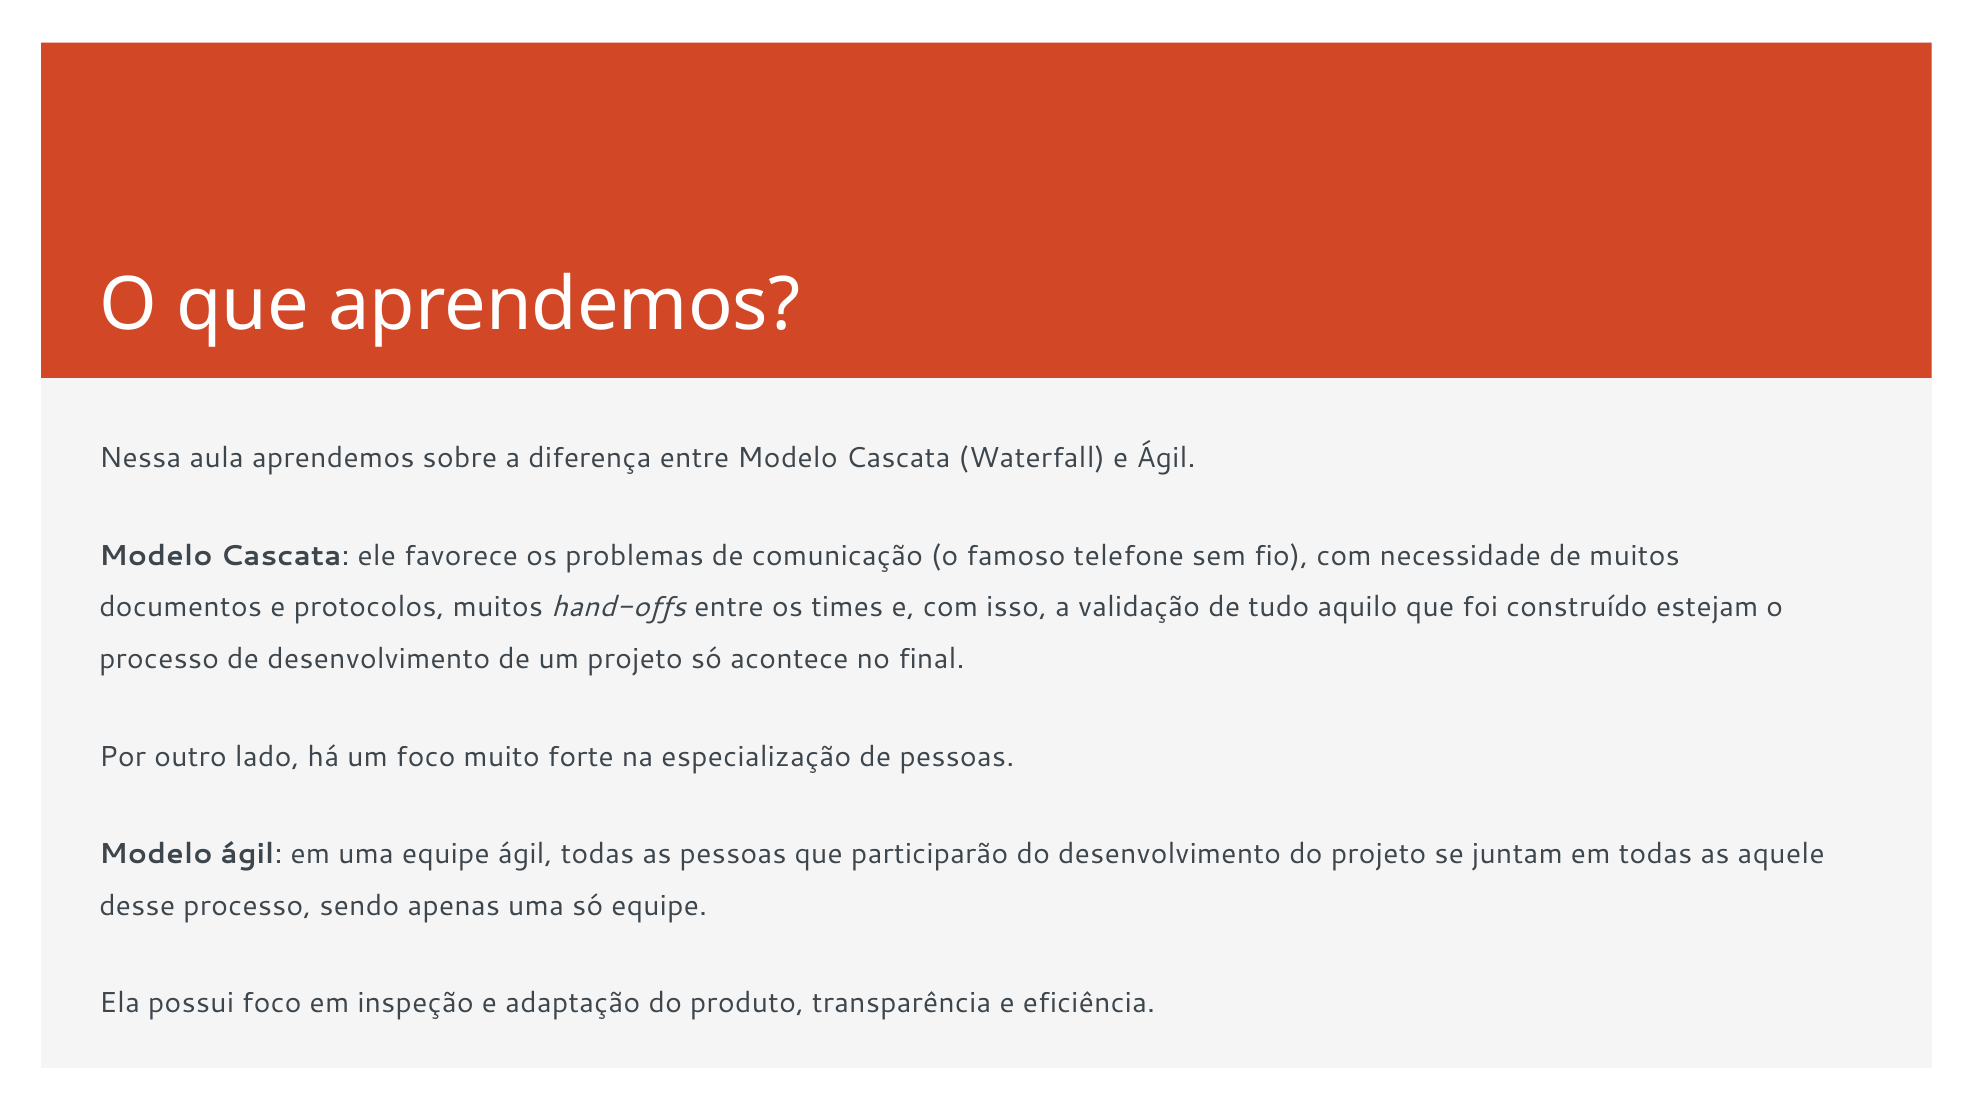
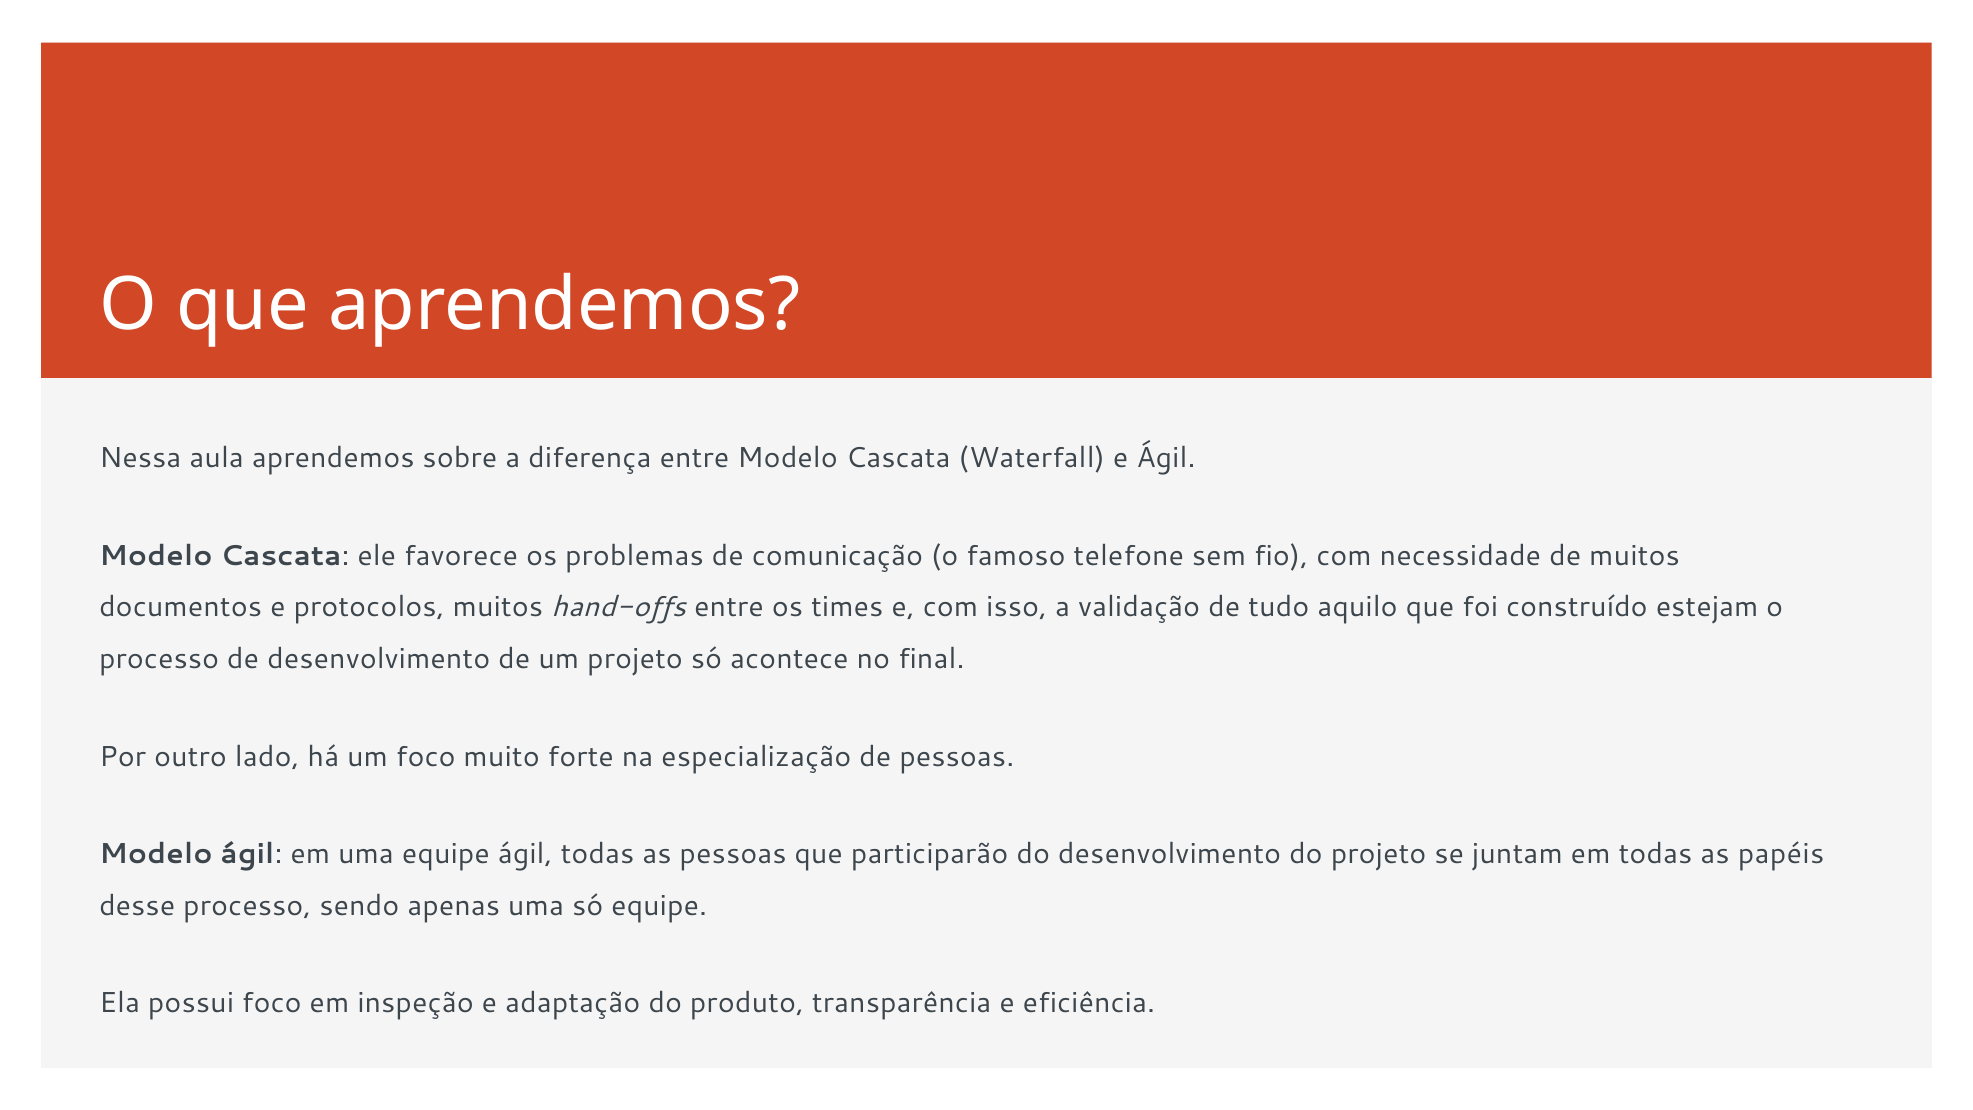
aquele: aquele -> papéis
